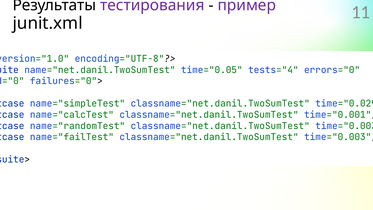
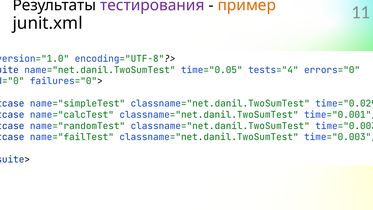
пример colour: purple -> orange
